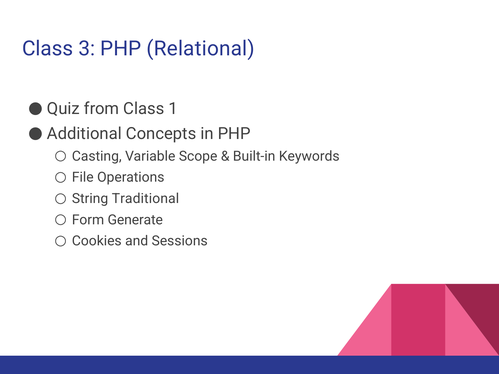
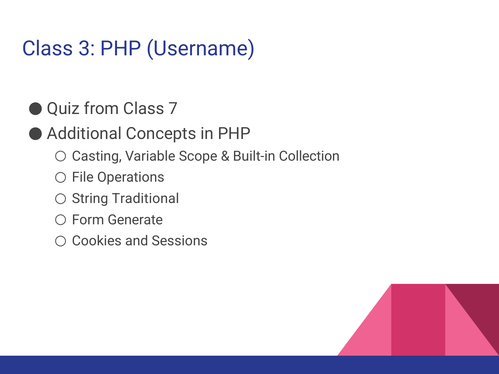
Relational: Relational -> Username
1: 1 -> 7
Keywords: Keywords -> Collection
